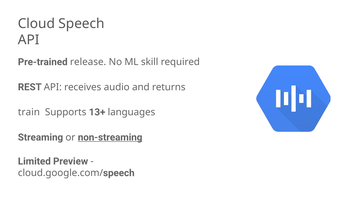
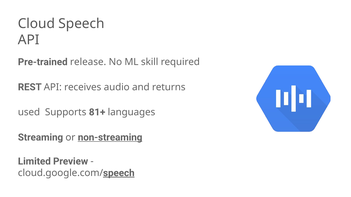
train: train -> used
13+: 13+ -> 81+
speech at (119, 173) underline: none -> present
